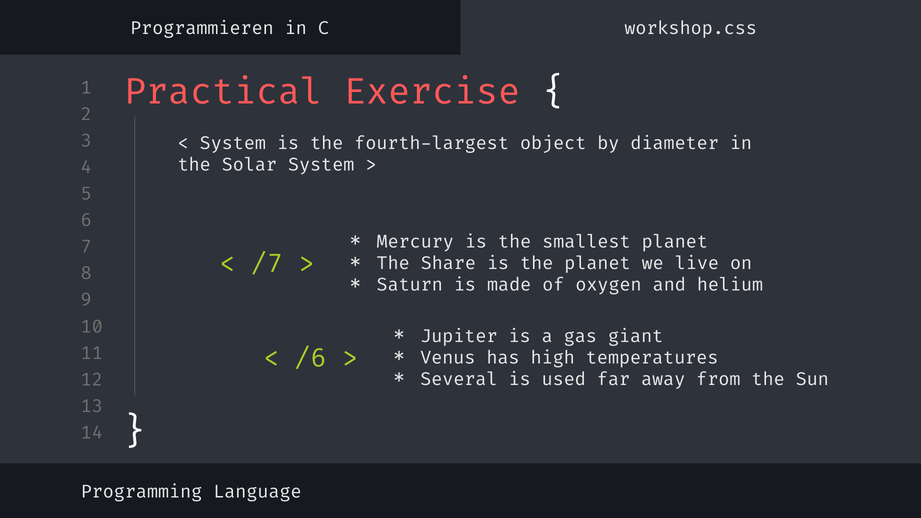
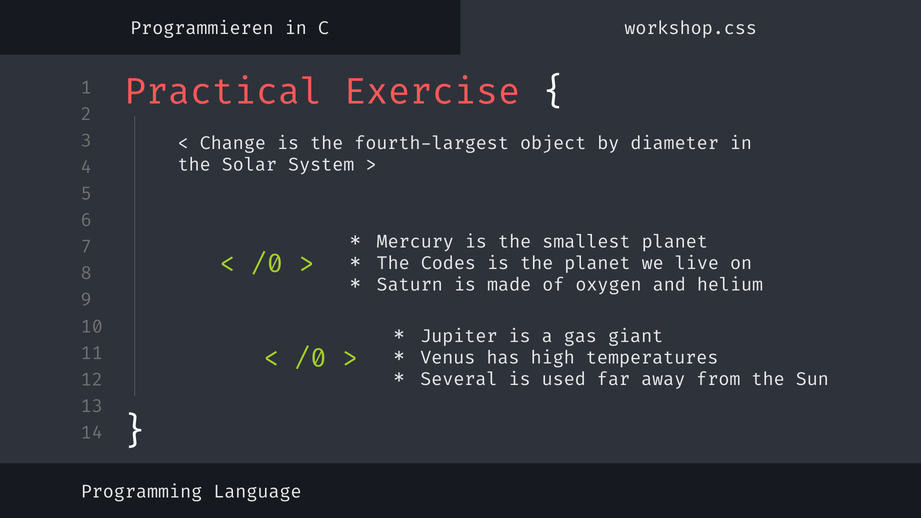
System at (233, 143): System -> Change
/7 at (267, 264): /7 -> /0
Share: Share -> Codes
/6 at (311, 358): /6 -> /0
